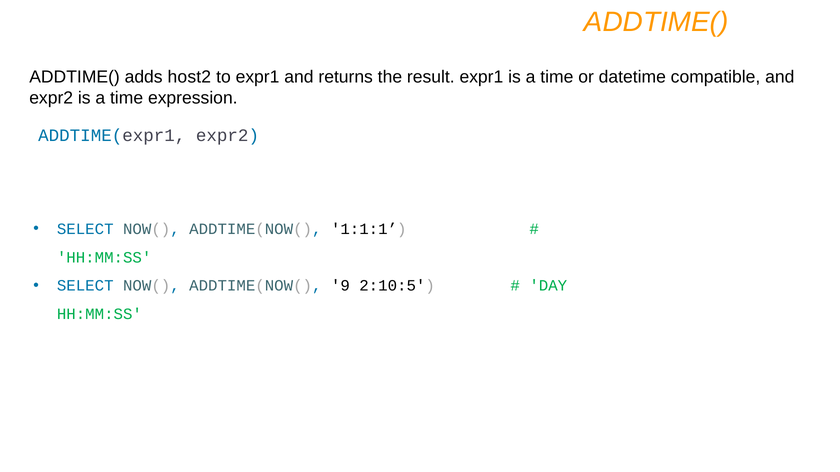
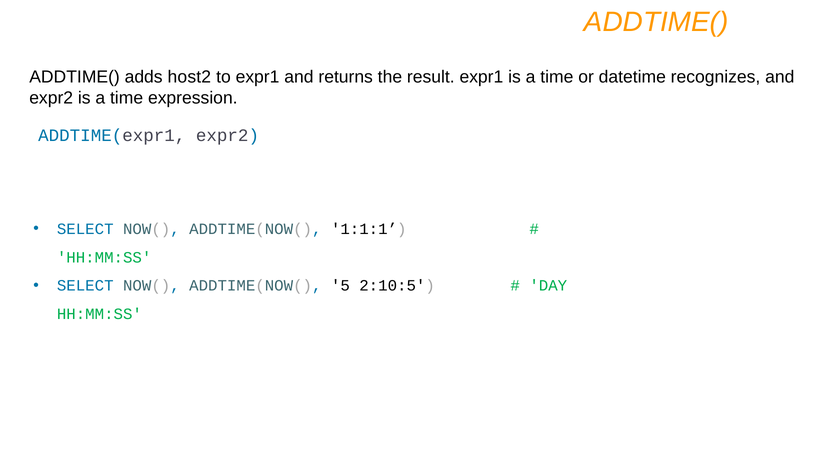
compatible: compatible -> recognizes
9: 9 -> 5
